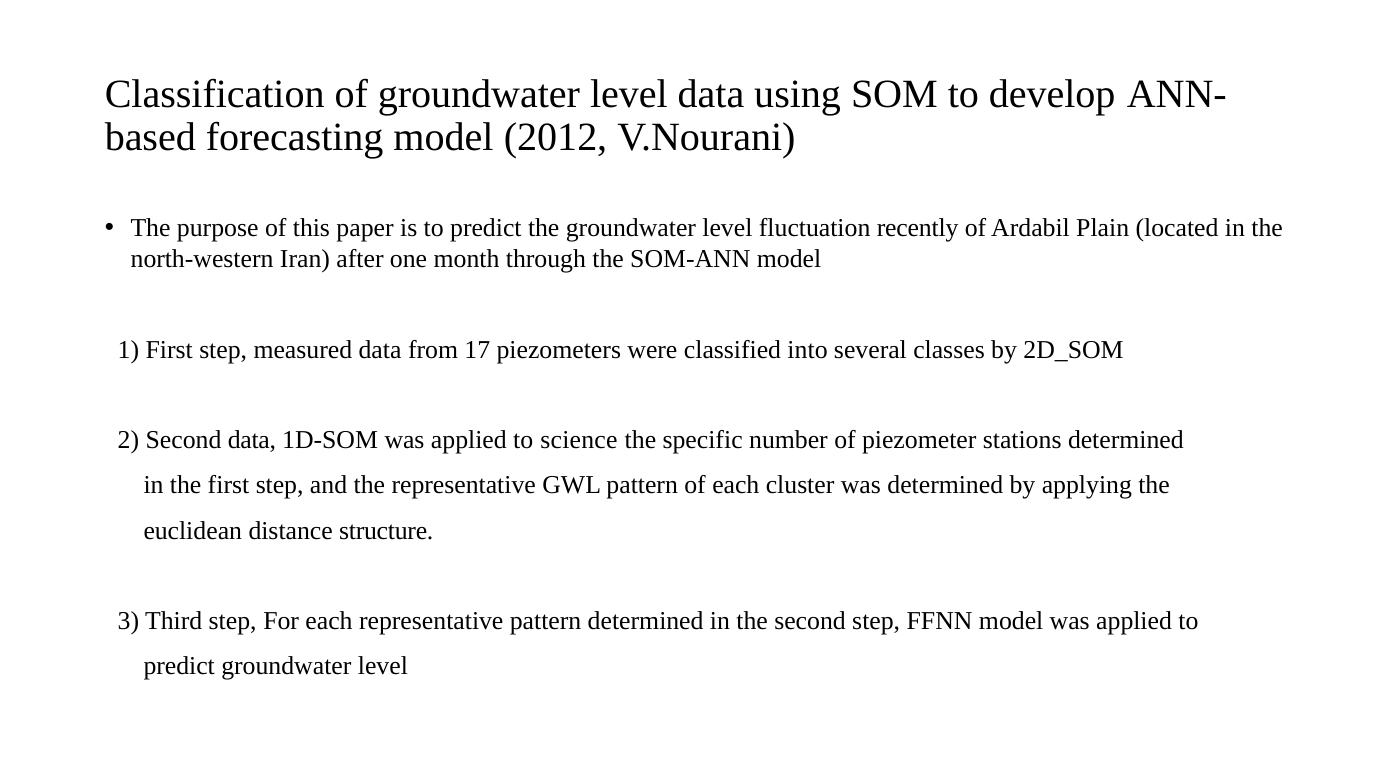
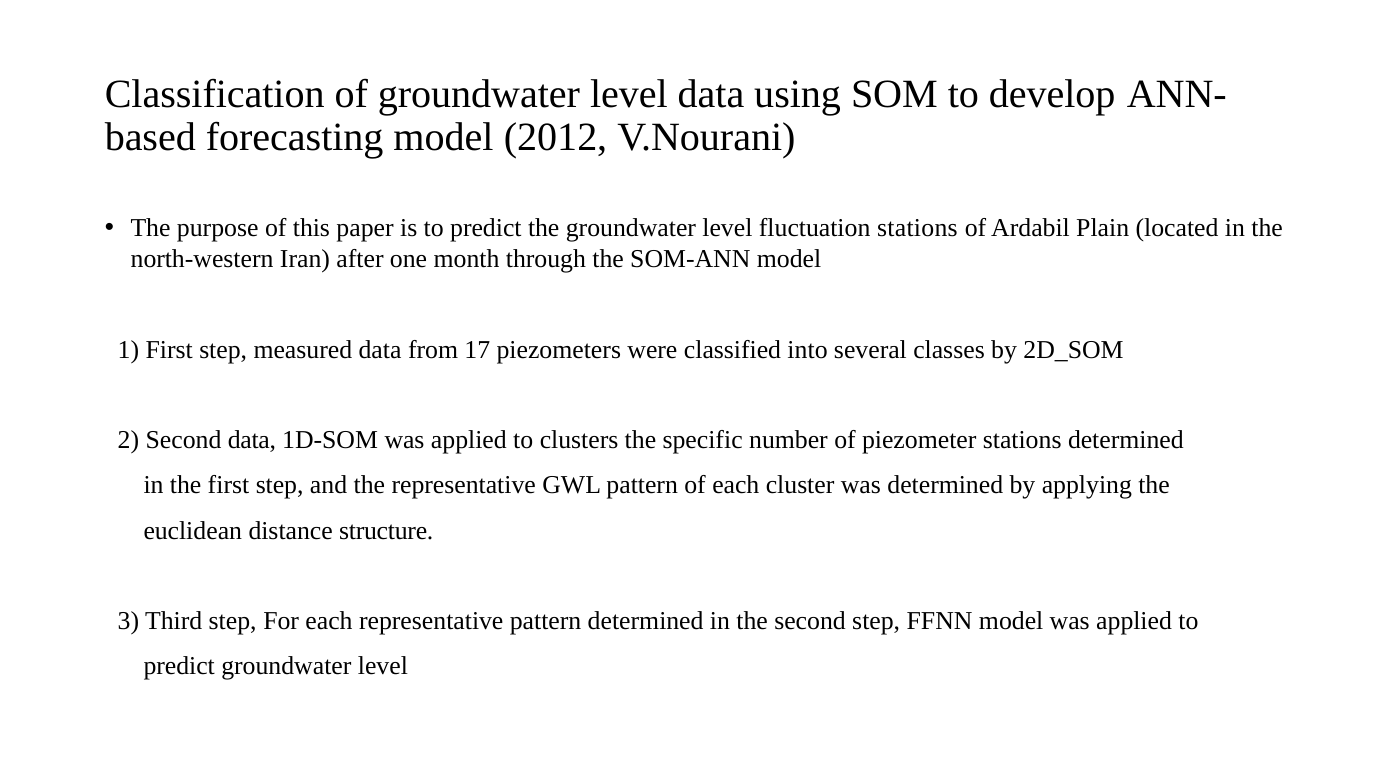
fluctuation recently: recently -> stations
science: science -> clusters
